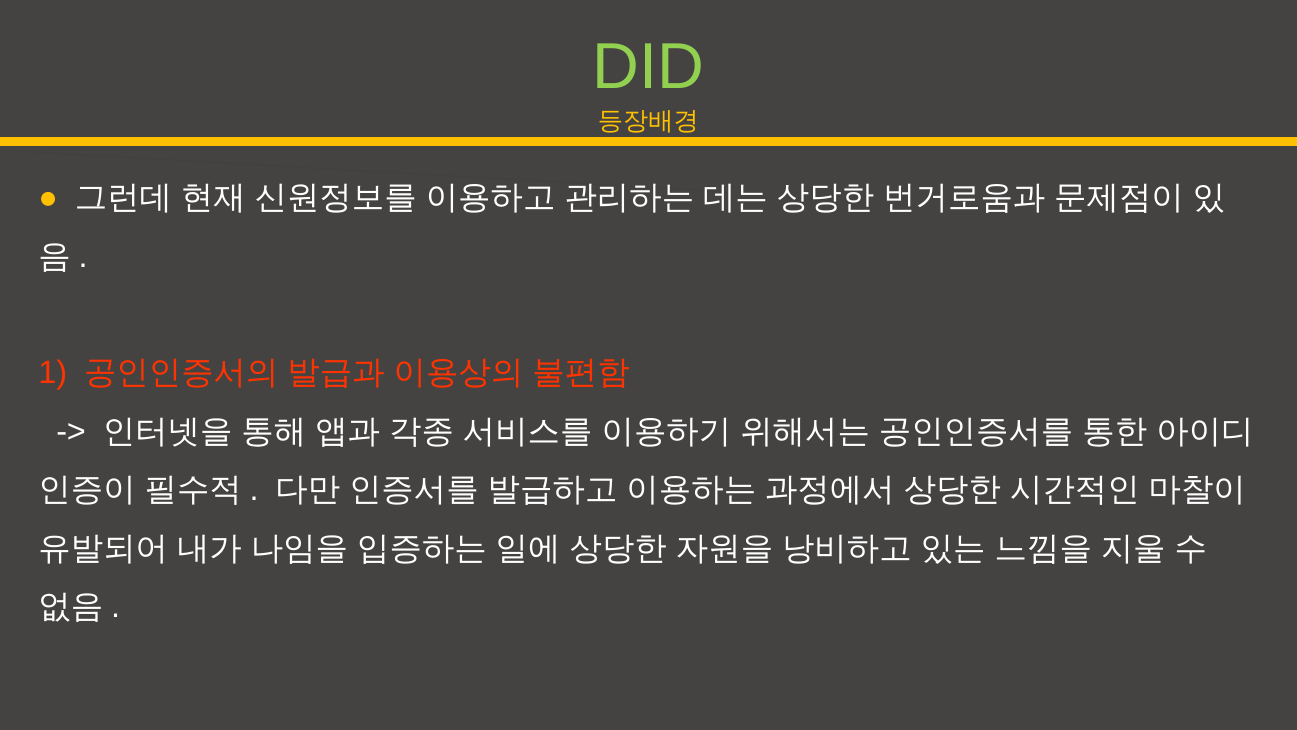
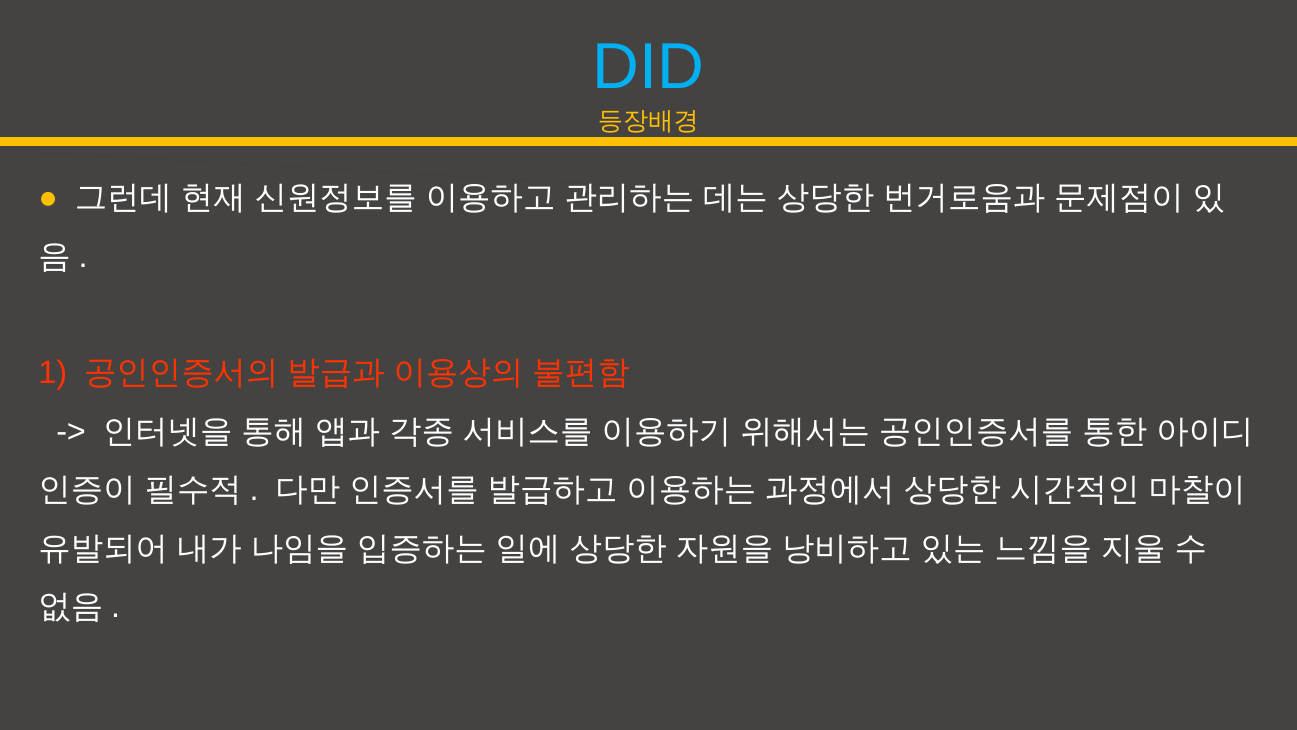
DID colour: light green -> light blue
